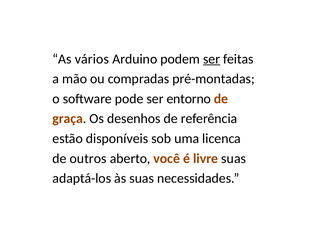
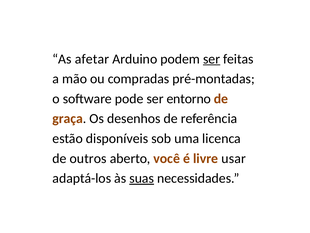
vários: vários -> afetar
livre suas: suas -> usar
suas at (142, 178) underline: none -> present
